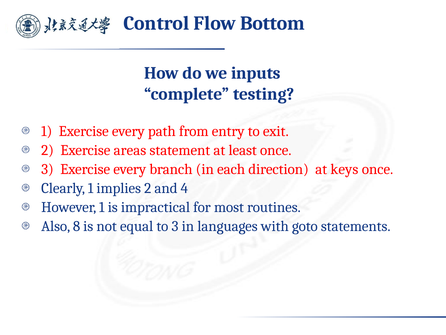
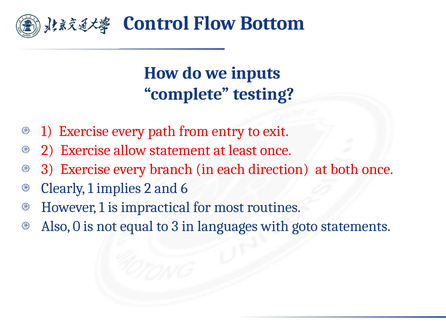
areas: areas -> allow
keys: keys -> both
4: 4 -> 6
8: 8 -> 0
